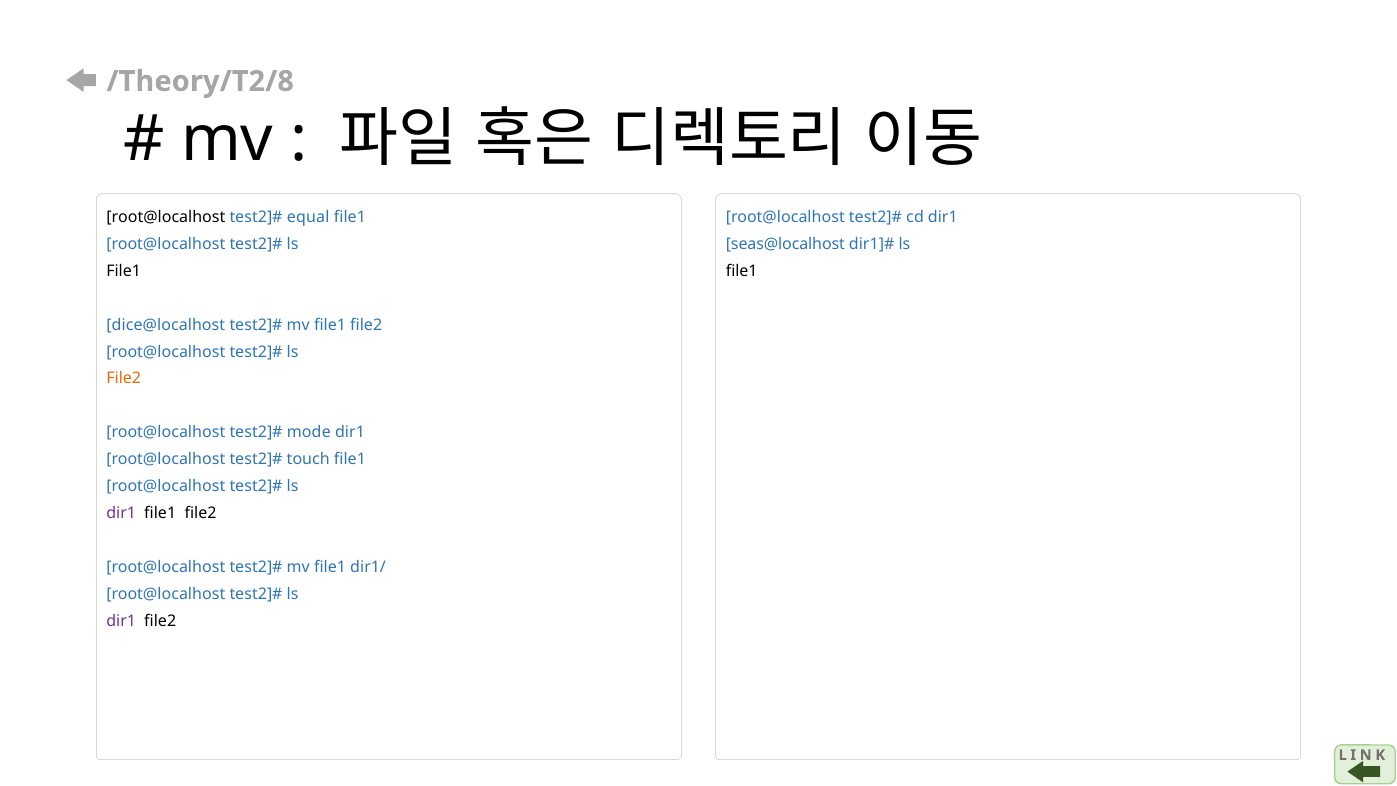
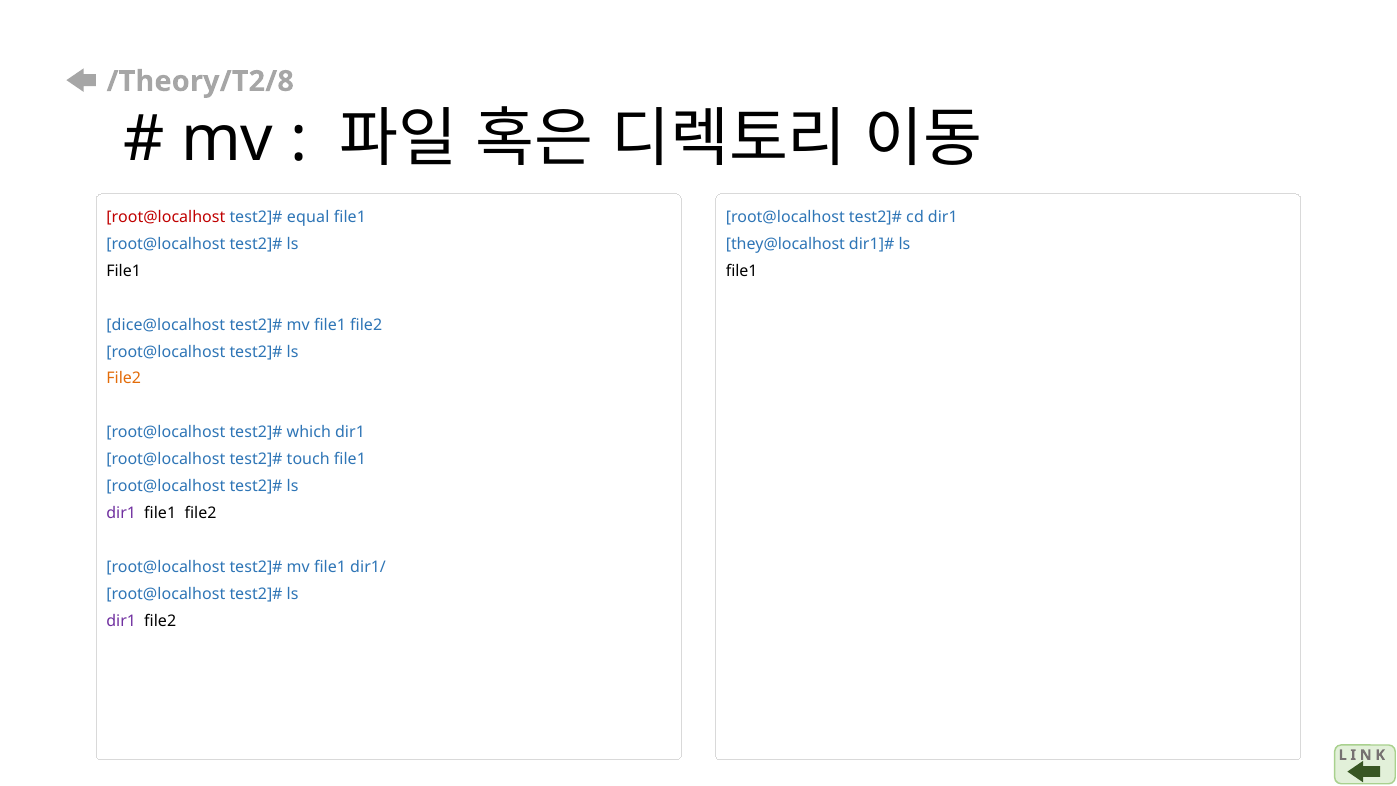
root@localhost at (166, 217) colour: black -> red
seas@localhost: seas@localhost -> they@localhost
mode: mode -> which
